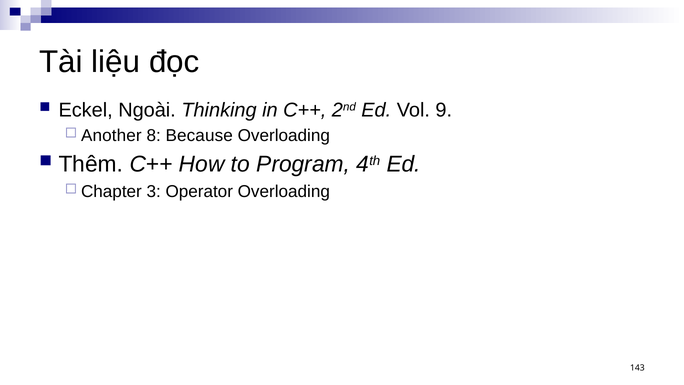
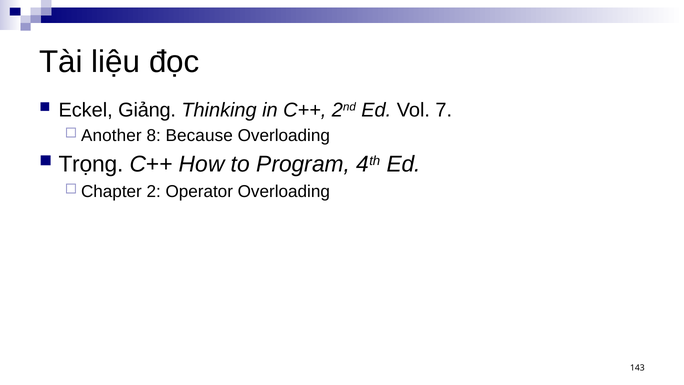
Ngoài: Ngoài -> Giảng
9: 9 -> 7
Thêm: Thêm -> Trọng
3: 3 -> 2
